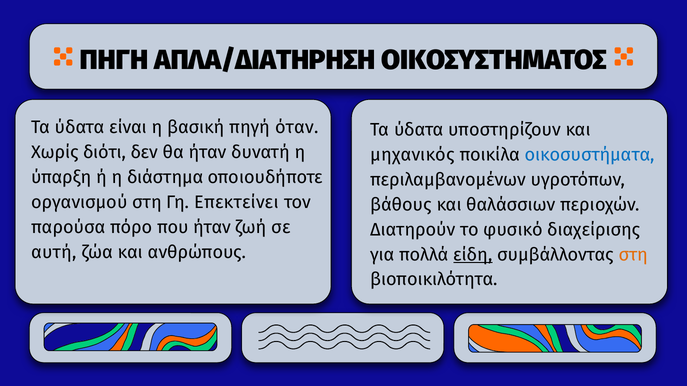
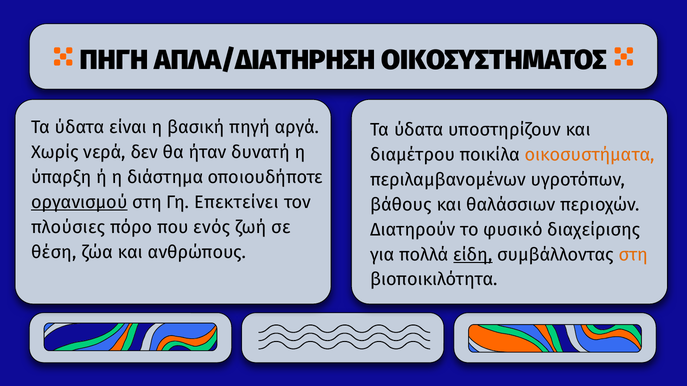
όταν: όταν -> αργά
διότι: διότι -> νερά
μηχανικός: μηχανικός -> διαμέτρου
οικοσυστήματα colour: blue -> orange
οργανισμού underline: none -> present
παρούσα: παρούσα -> πλούσιες
που ήταν: ήταν -> ενός
αυτή: αυτή -> θέση
